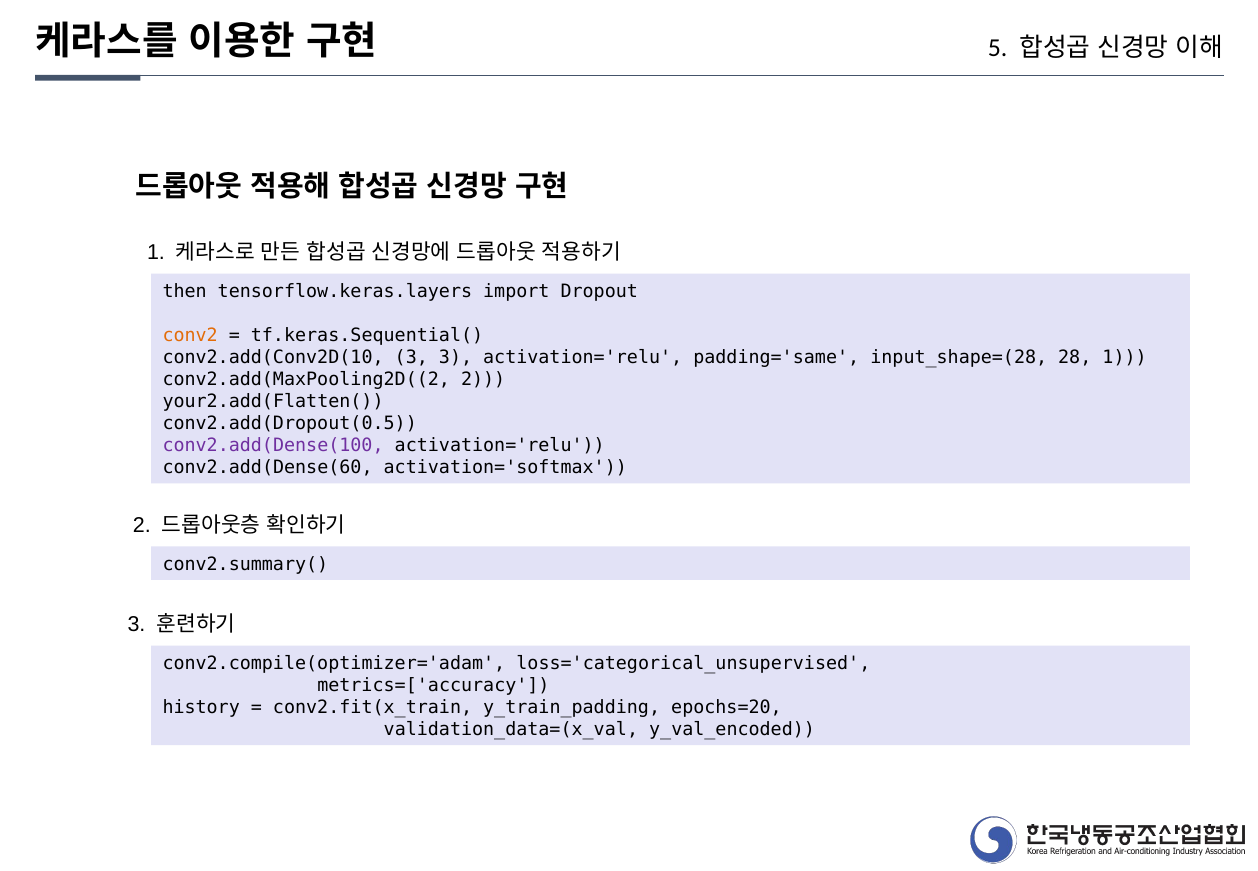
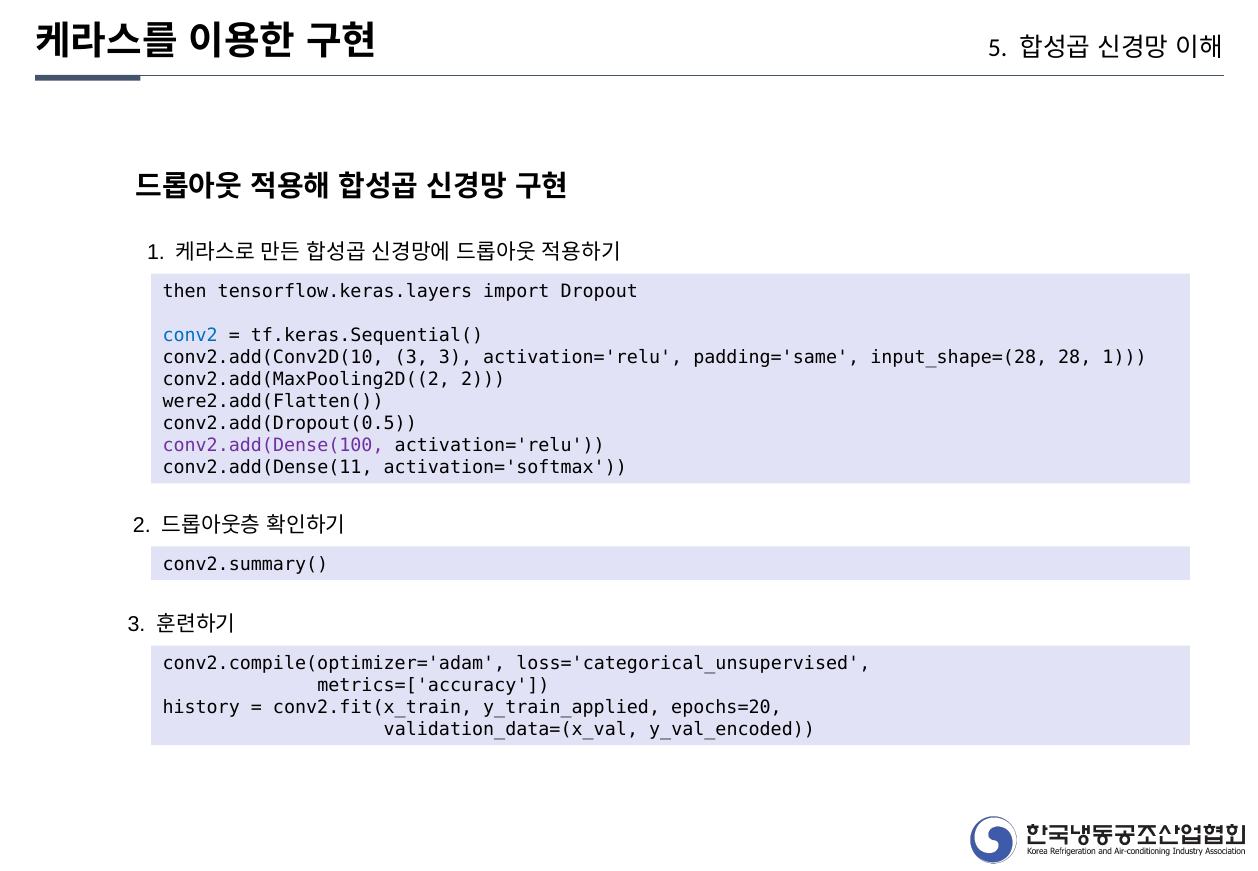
conv2 colour: orange -> blue
your2.add(Flatten(: your2.add(Flatten( -> were2.add(Flatten(
conv2.add(Dense(60: conv2.add(Dense(60 -> conv2.add(Dense(11
y_train_padding: y_train_padding -> y_train_applied
